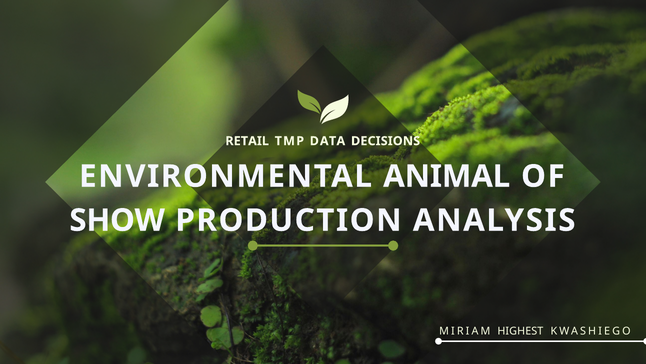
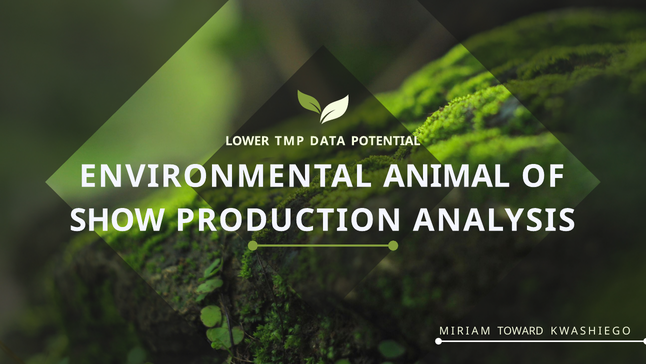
RETAIL: RETAIL -> LOWER
DECISIONS: DECISIONS -> POTENTIAL
HIGHEST: HIGHEST -> TOWARD
